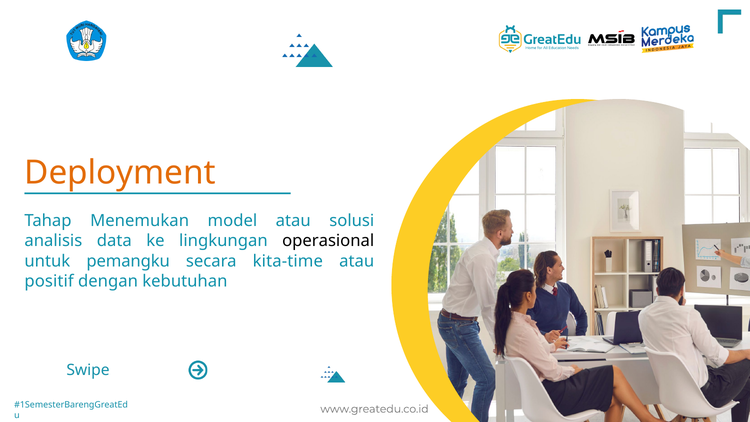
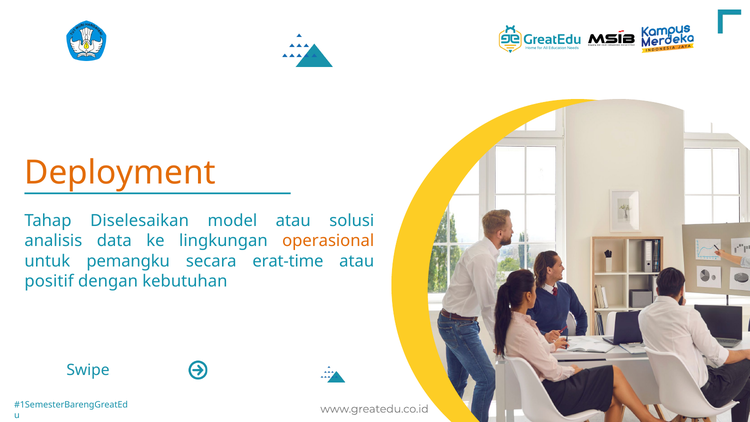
Menemukan: Menemukan -> Diselesaikan
operasional colour: black -> orange
kita-time: kita-time -> erat-time
